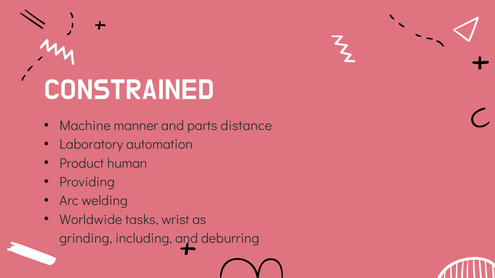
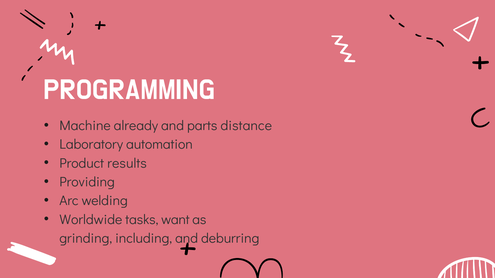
CONSTRAINED: CONSTRAINED -> PROGRAMMING
manner: manner -> already
human: human -> results
wrist: wrist -> want
